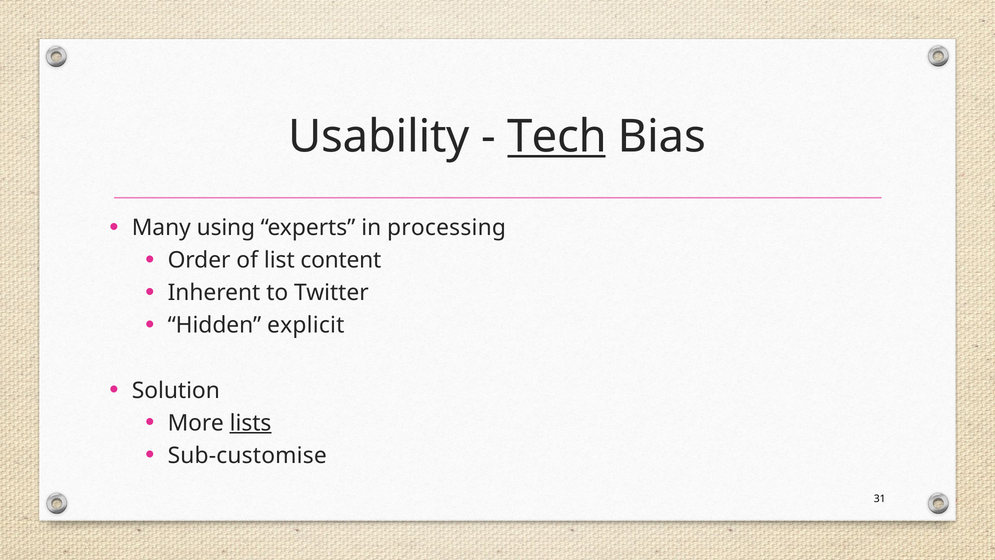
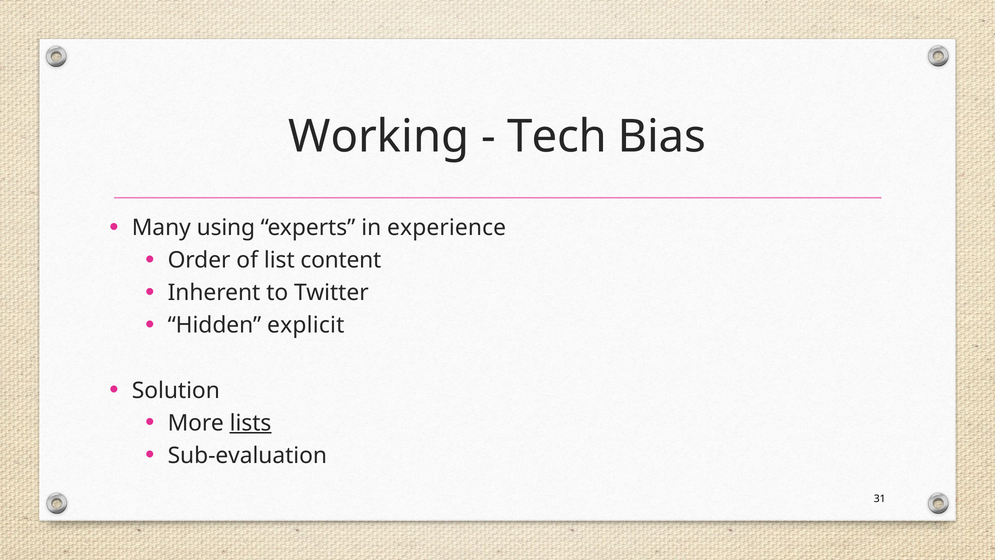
Usability: Usability -> Working
Tech underline: present -> none
processing: processing -> experience
Sub-customise: Sub-customise -> Sub-evaluation
